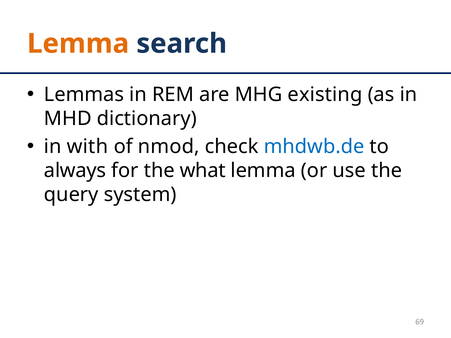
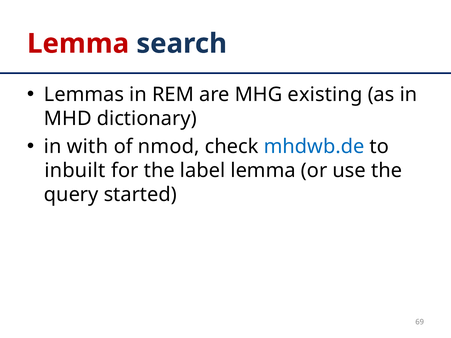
Lemma at (78, 44) colour: orange -> red
always: always -> inbuilt
what: what -> label
system: system -> started
